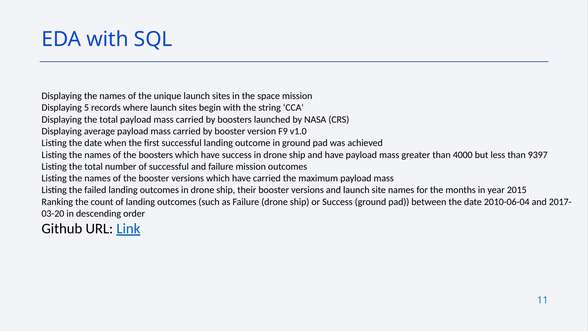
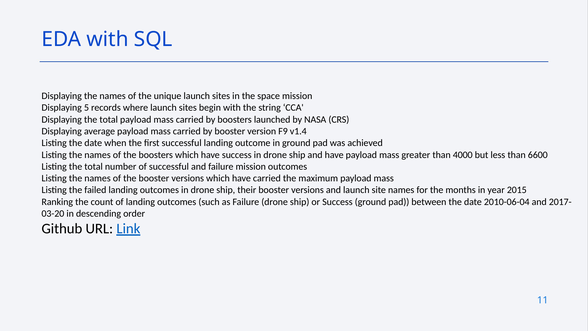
v1.0: v1.0 -> v1.4
9397: 9397 -> 6600
